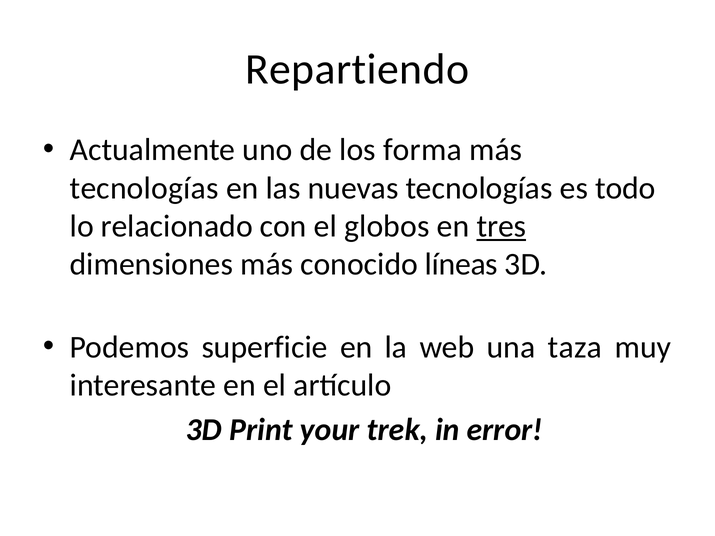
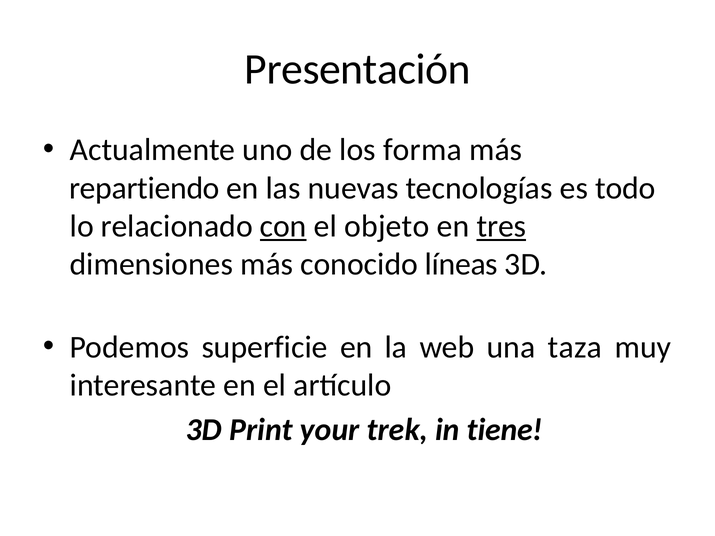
Repartiendo: Repartiendo -> Presentación
tecnologías at (144, 188): tecnologías -> repartiendo
con underline: none -> present
globos: globos -> objeto
error: error -> tiene
